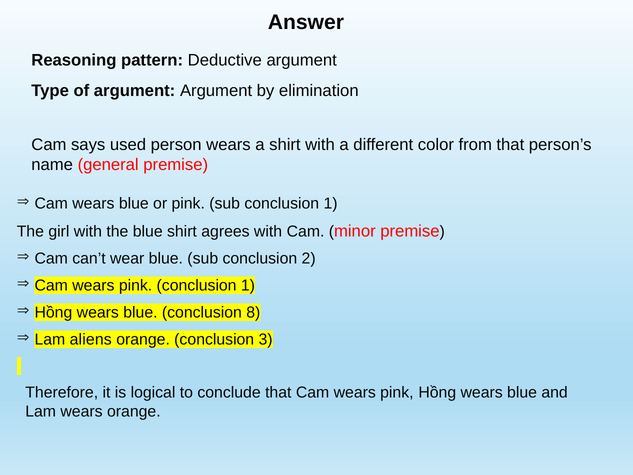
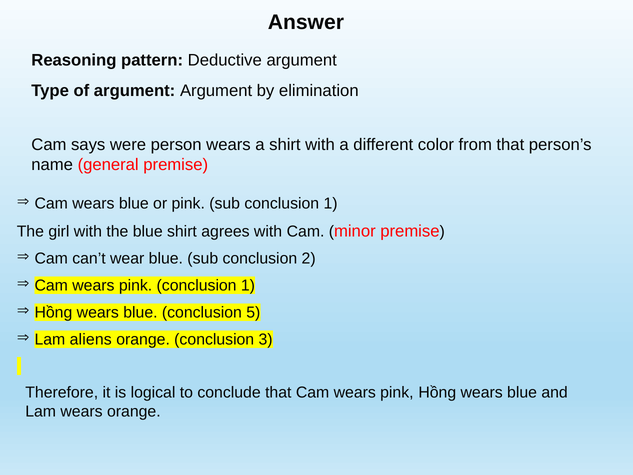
used: used -> were
8: 8 -> 5
